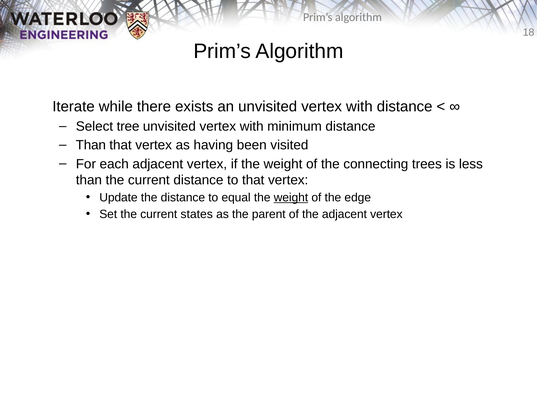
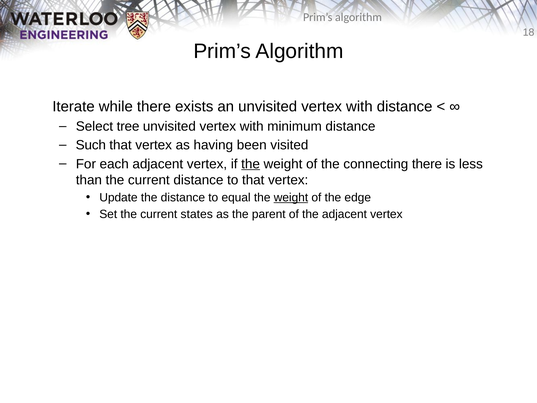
Than at (91, 145): Than -> Such
the at (251, 164) underline: none -> present
connecting trees: trees -> there
